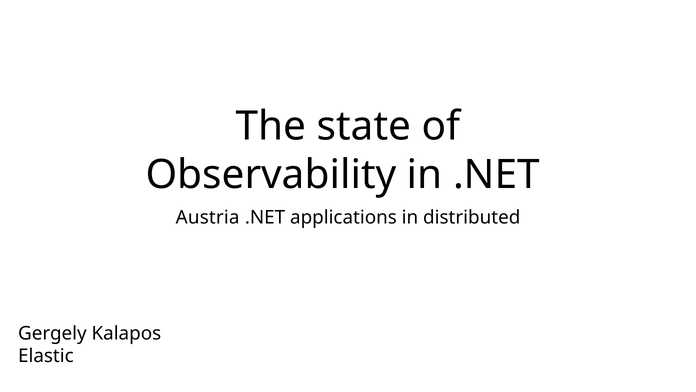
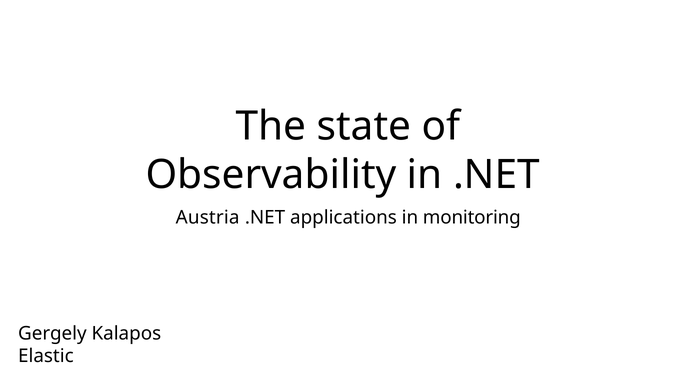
distributed: distributed -> monitoring
